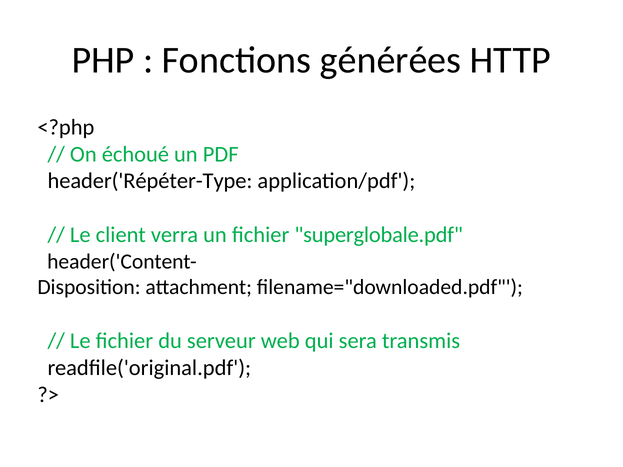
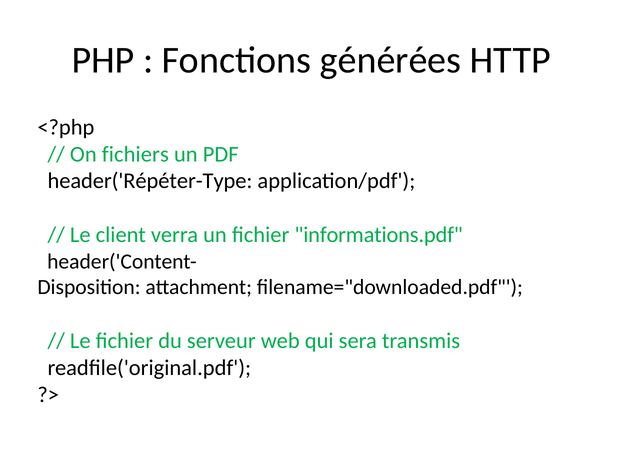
échoué: échoué -> fichiers
superglobale.pdf: superglobale.pdf -> informations.pdf
